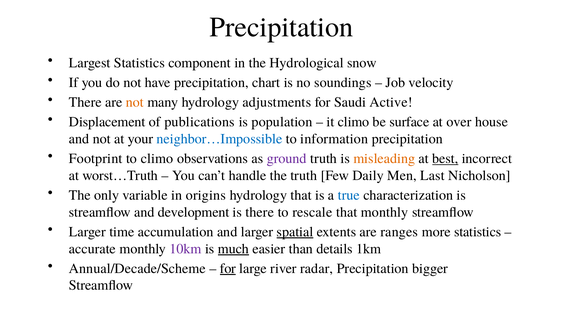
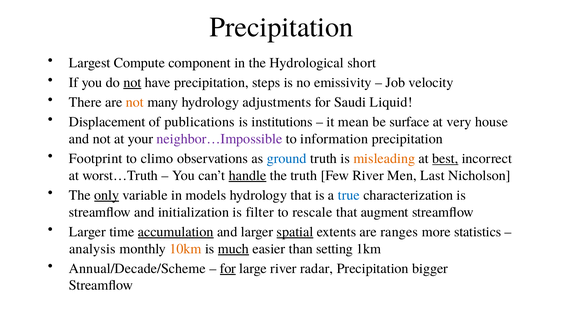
Largest Statistics: Statistics -> Compute
snow: snow -> short
not at (132, 82) underline: none -> present
chart: chart -> steps
soundings: soundings -> emissivity
Active: Active -> Liquid
population: population -> institutions
it climo: climo -> mean
over: over -> very
neighbor…Impossible colour: blue -> purple
ground colour: purple -> blue
handle underline: none -> present
Few Daily: Daily -> River
only underline: none -> present
origins: origins -> models
development: development -> initialization
is there: there -> filter
that monthly: monthly -> augment
accumulation underline: none -> present
accurate: accurate -> analysis
10km colour: purple -> orange
details: details -> setting
